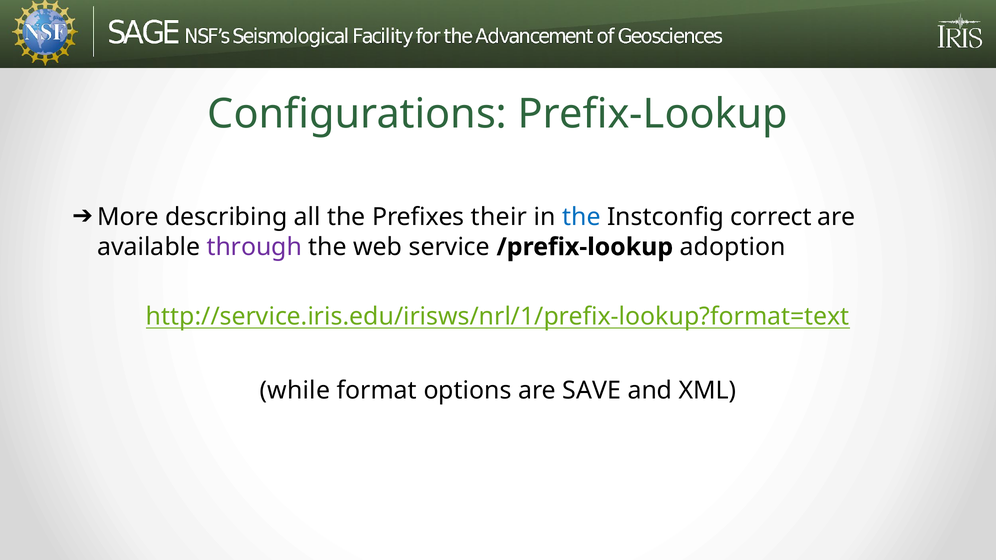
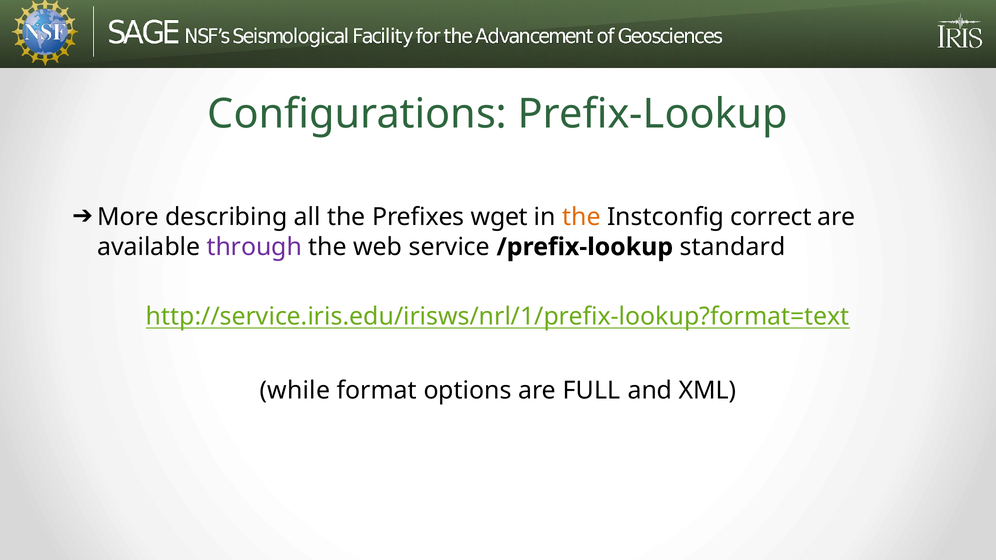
their: their -> wget
the at (581, 217) colour: blue -> orange
adoption: adoption -> standard
SAVE: SAVE -> FULL
